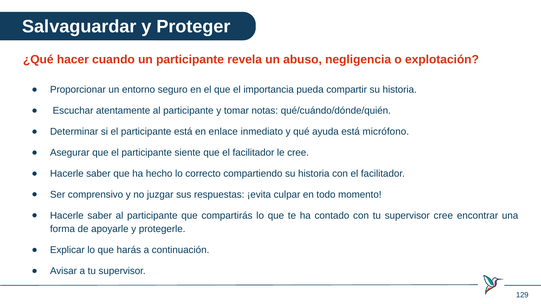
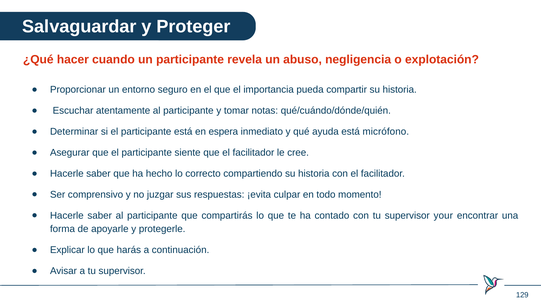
enlace: enlace -> espera
supervisor cree: cree -> your
